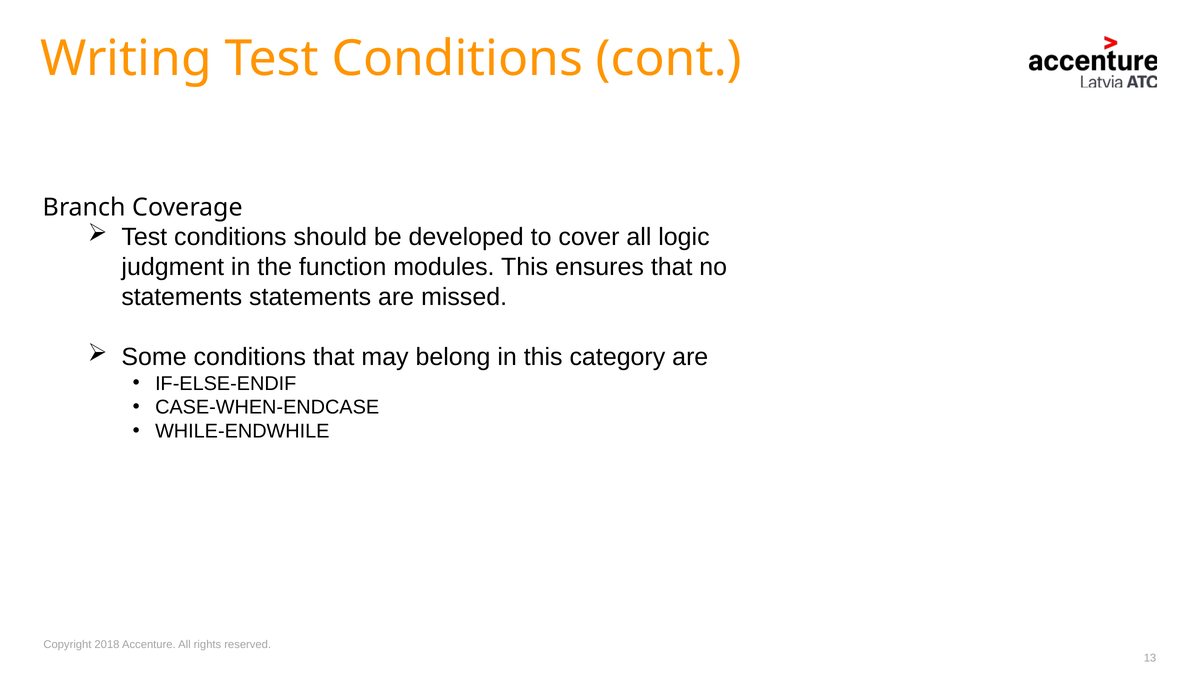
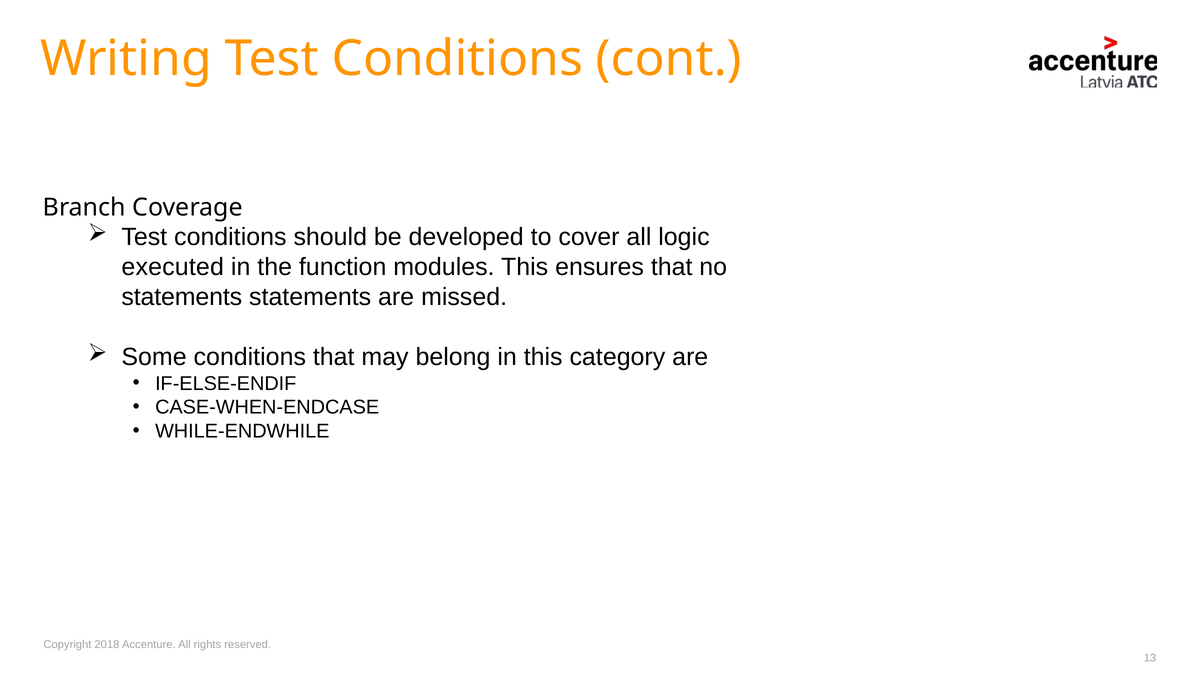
judgment: judgment -> executed
